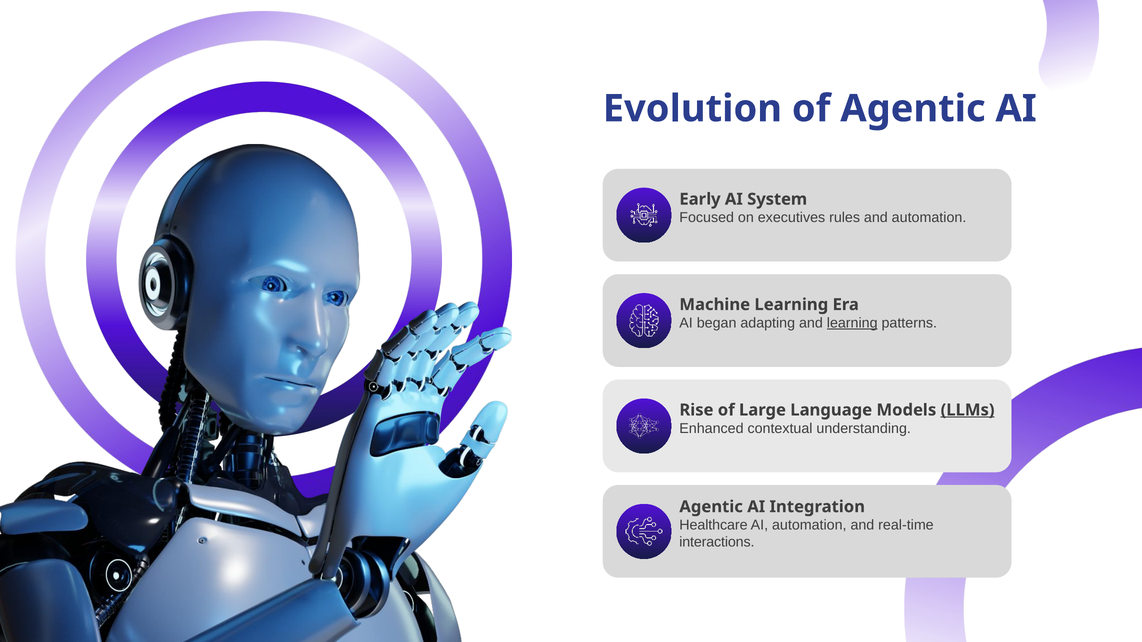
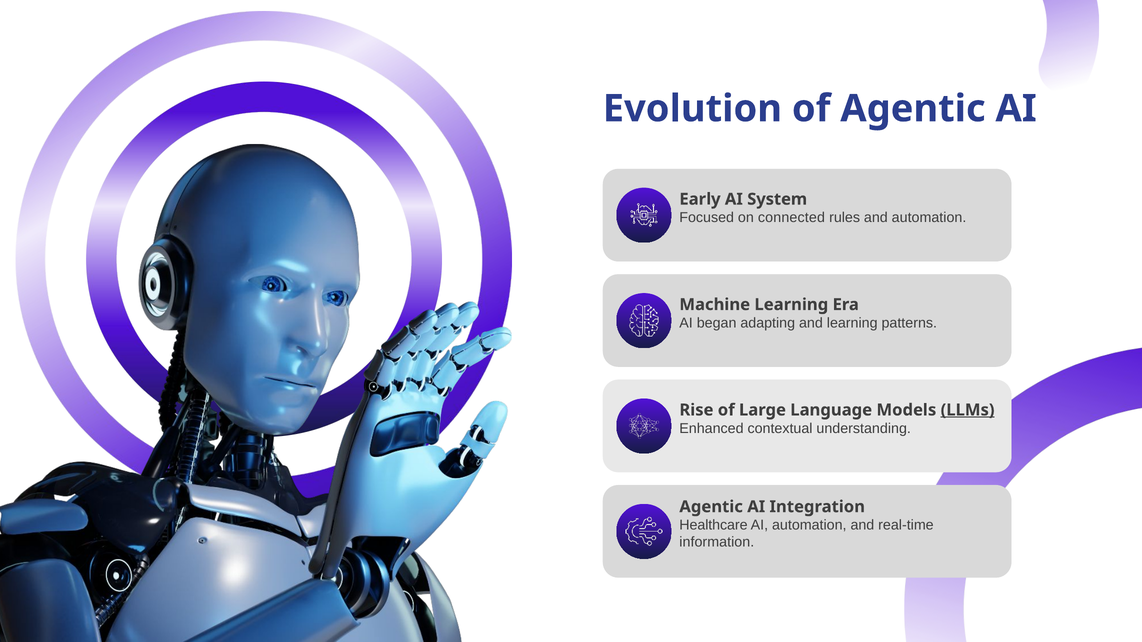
executives: executives -> connected
learning at (852, 323) underline: present -> none
interactions: interactions -> information
